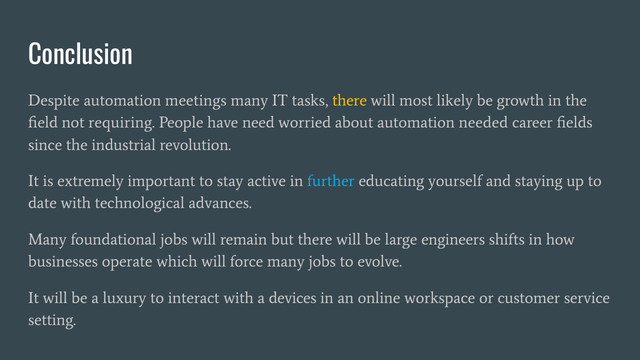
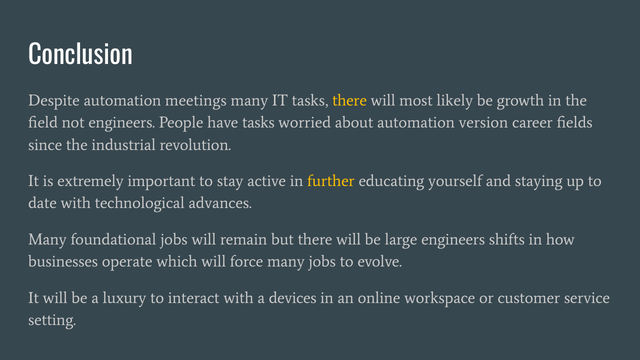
not requiring: requiring -> engineers
have need: need -> tasks
needed: needed -> version
further colour: light blue -> yellow
